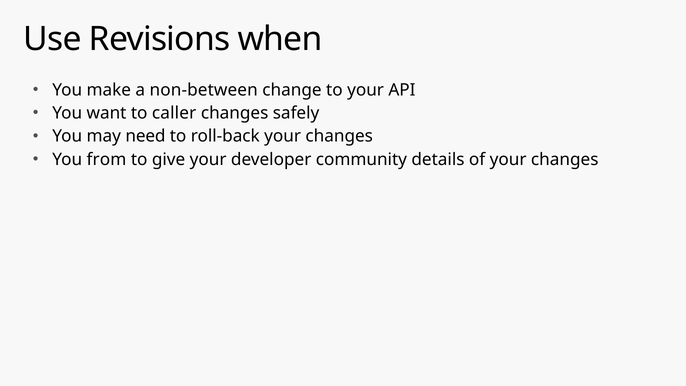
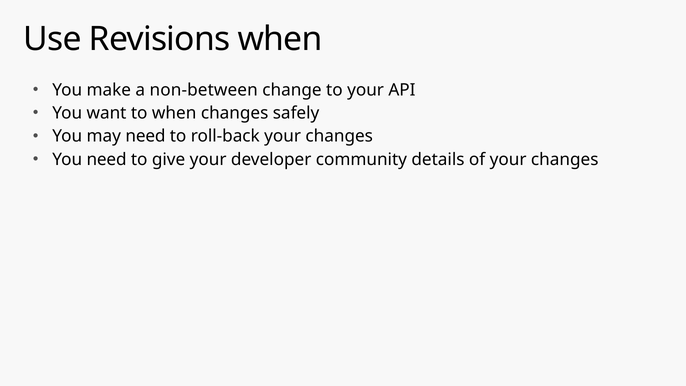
to caller: caller -> when
You from: from -> need
